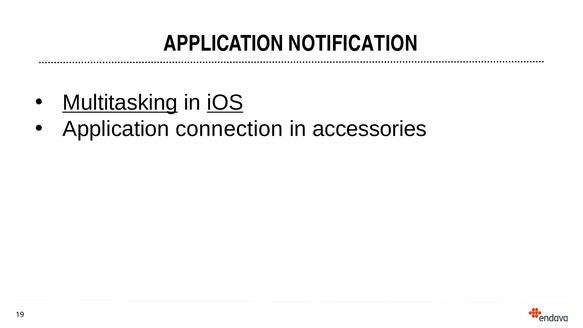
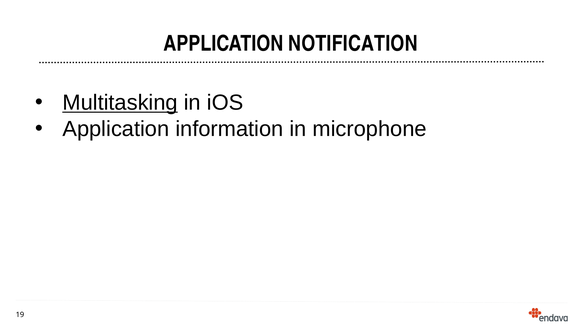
iOS underline: present -> none
connection: connection -> information
accessories: accessories -> microphone
